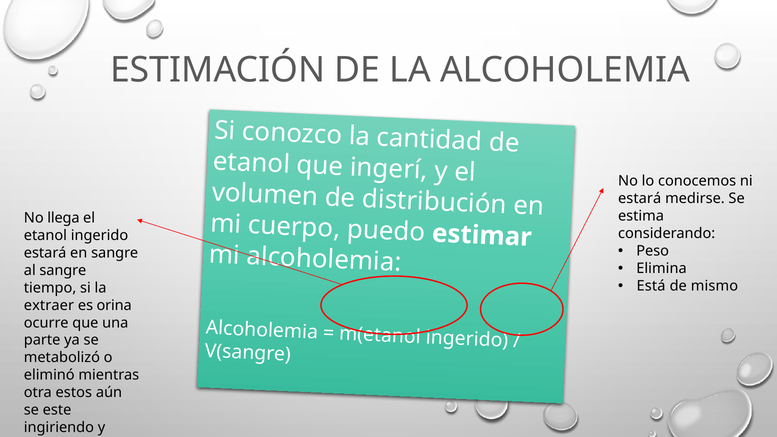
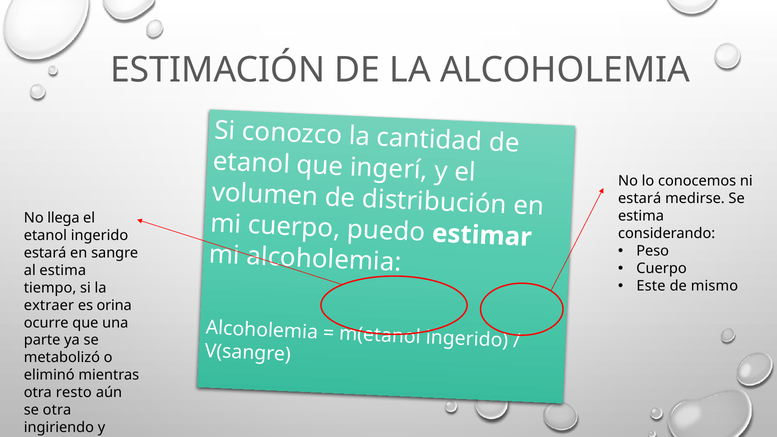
Elimina at (662, 269): Elimina -> Cuerpo
al sangre: sangre -> estima
Está: Está -> Este
estos: estos -> resto
se este: este -> otra
